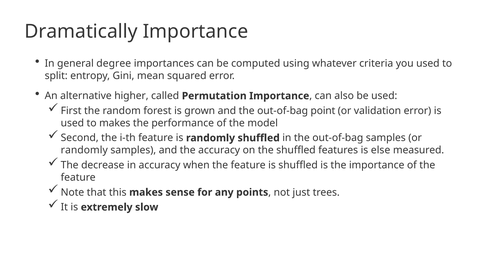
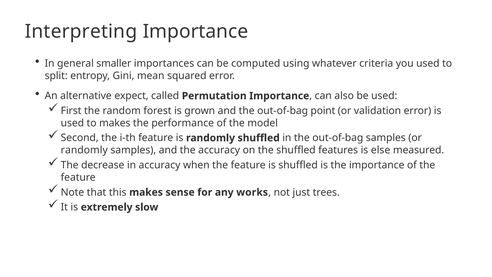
Dramatically: Dramatically -> Interpreting
degree: degree -> smaller
higher: higher -> expect
points: points -> works
